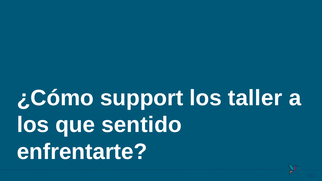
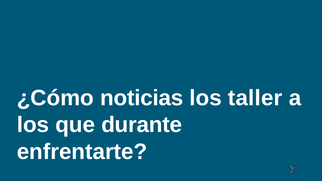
support: support -> noticias
sentido: sentido -> durante
